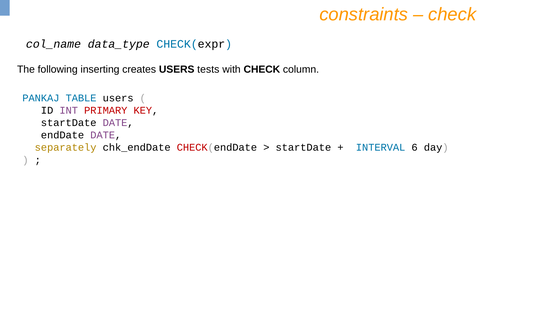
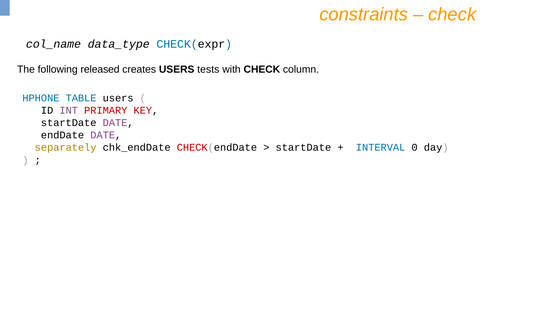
inserting: inserting -> released
PANKAJ: PANKAJ -> HPHONE
6: 6 -> 0
